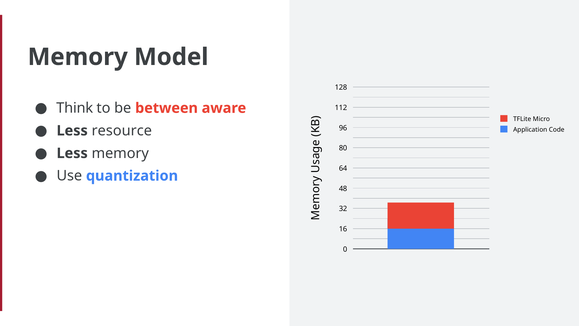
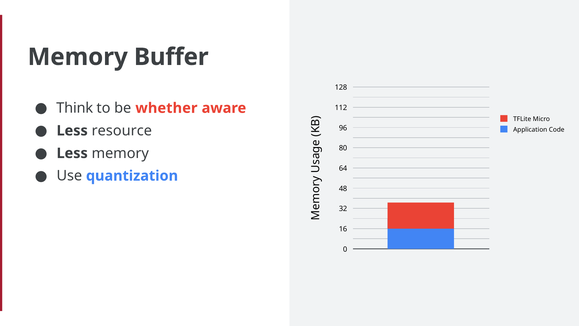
Model: Model -> Buffer
between: between -> whether
